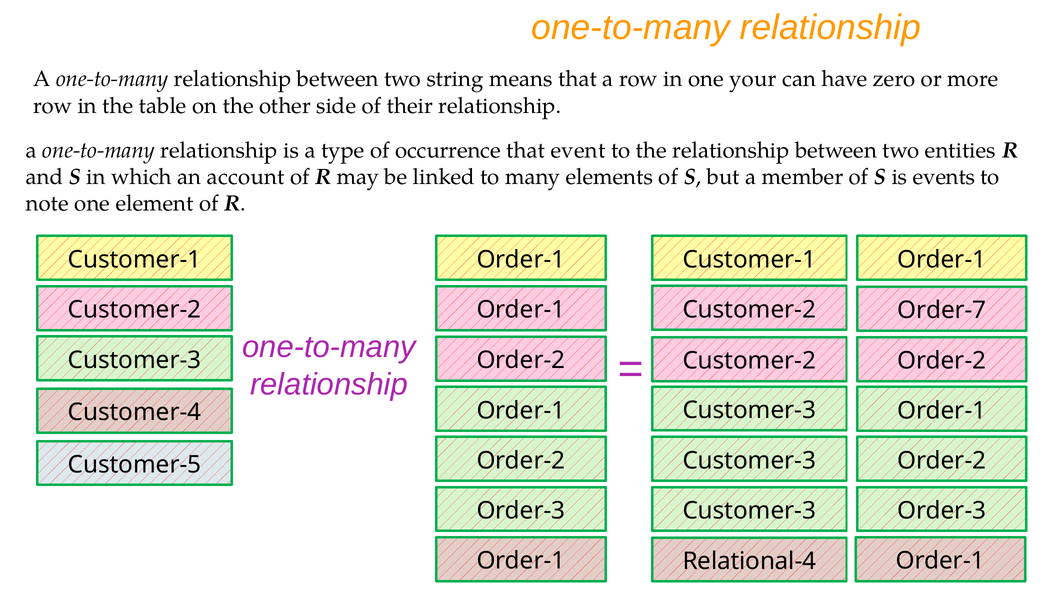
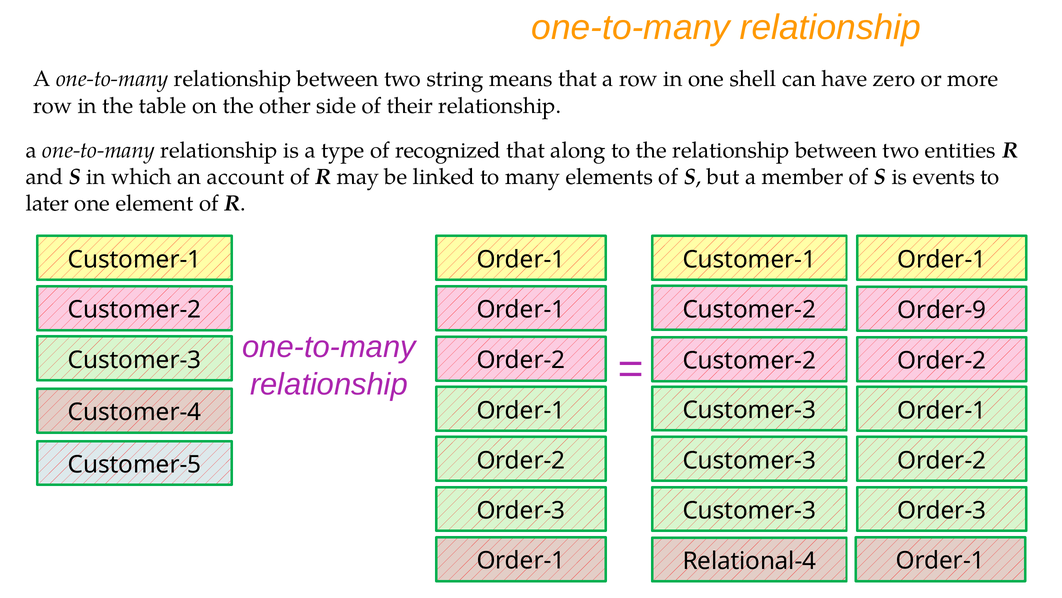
your: your -> shell
occurrence: occurrence -> recognized
event: event -> along
note: note -> later
Order-7: Order-7 -> Order-9
